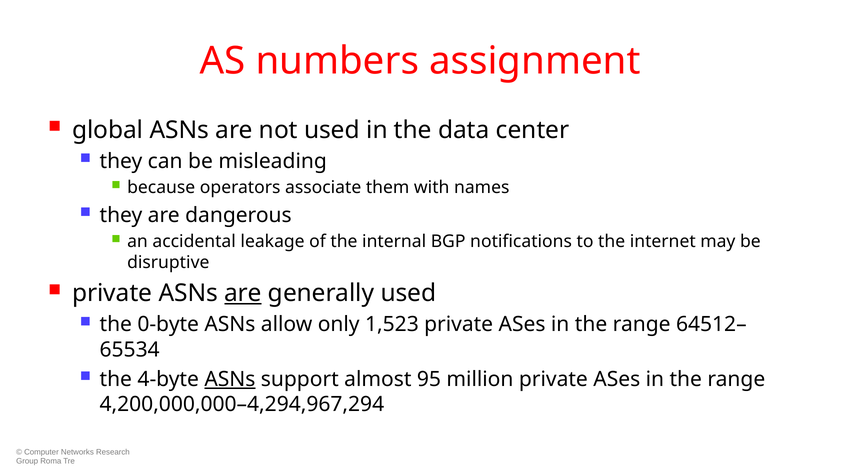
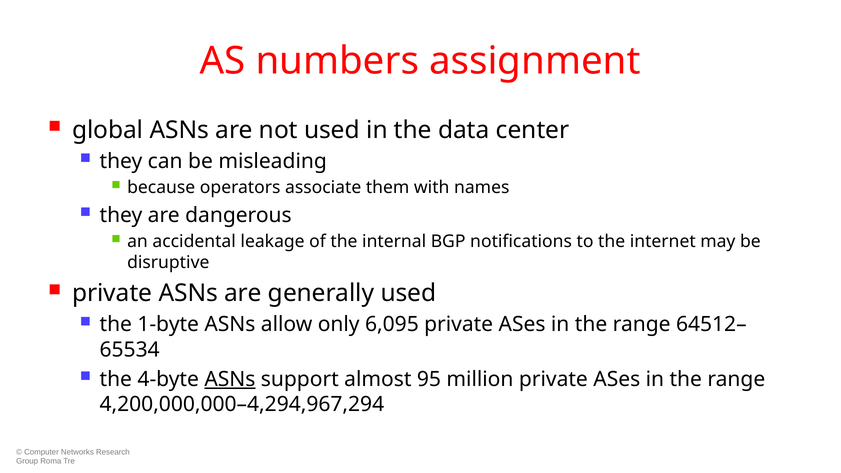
are at (243, 293) underline: present -> none
0-byte: 0-byte -> 1-byte
1,523: 1,523 -> 6,095
